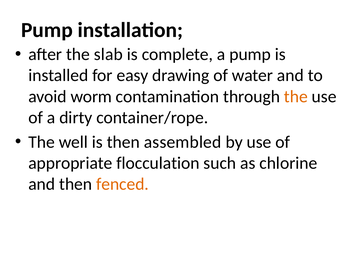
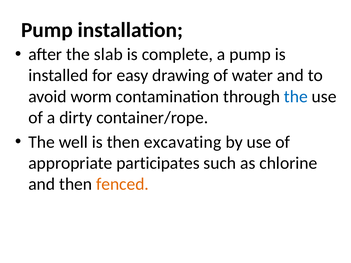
the at (296, 97) colour: orange -> blue
assembled: assembled -> excavating
flocculation: flocculation -> participates
